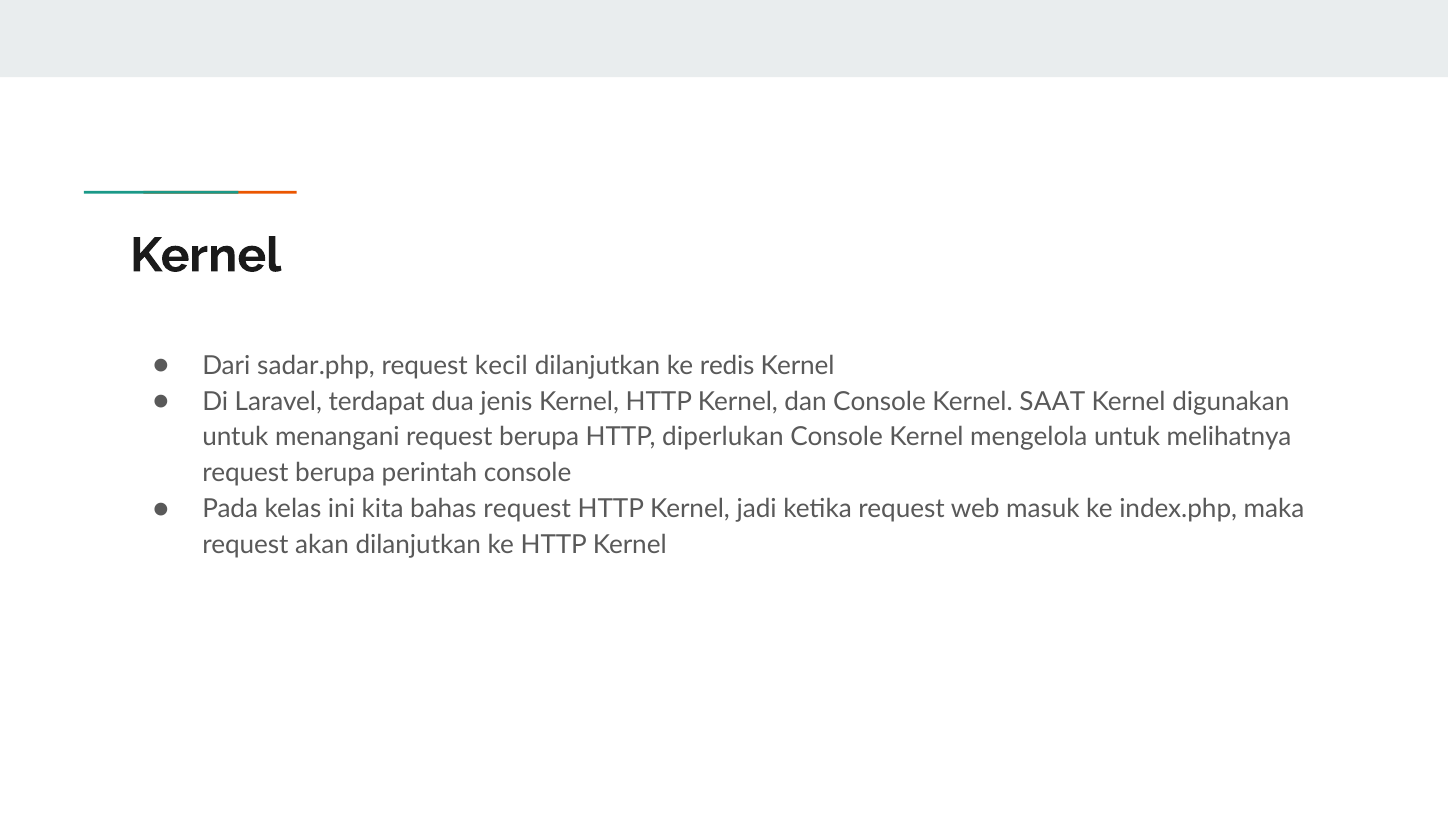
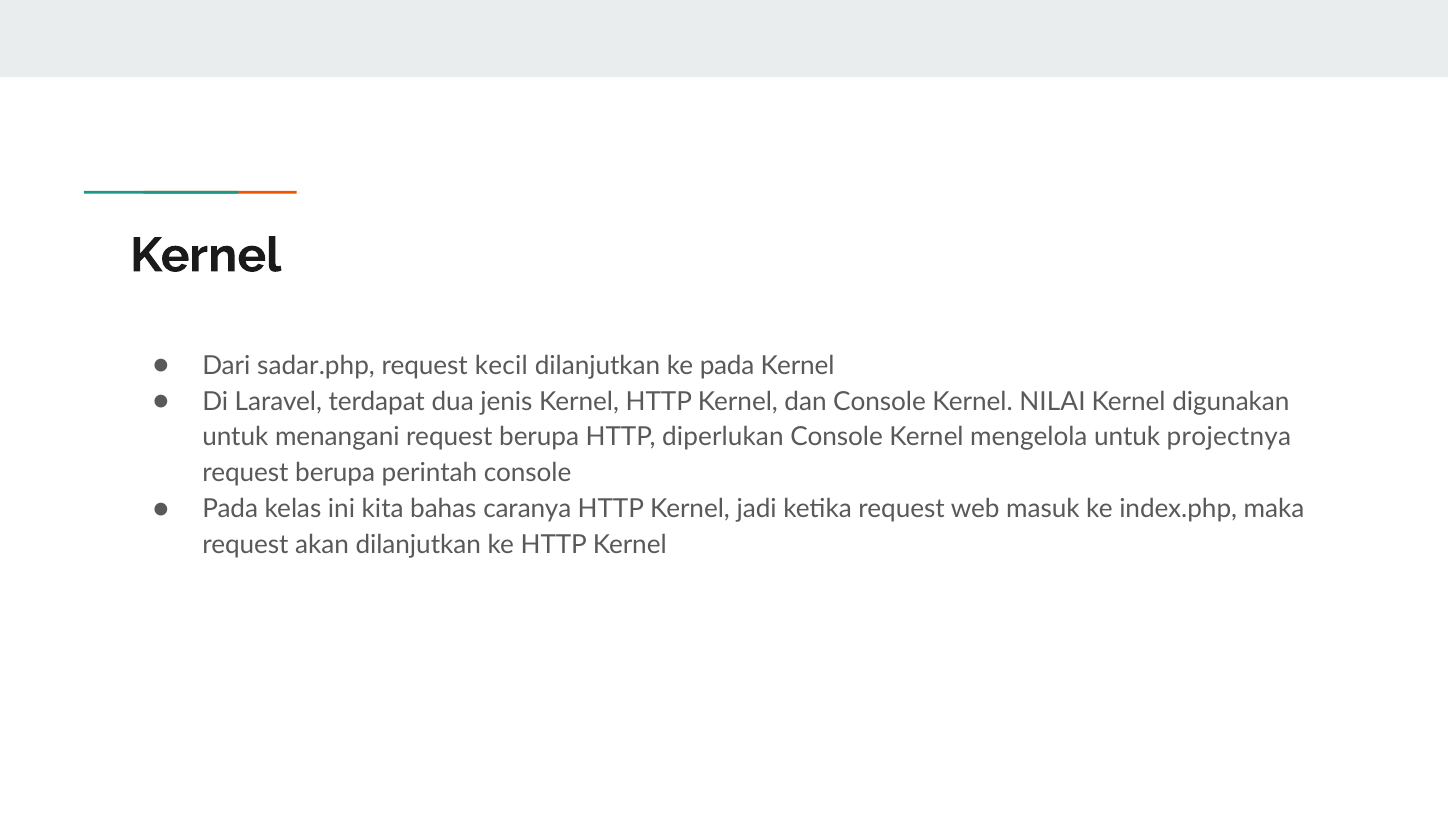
ke redis: redis -> pada
SAAT: SAAT -> NILAI
melihatnya: melihatnya -> projectnya
bahas request: request -> caranya
